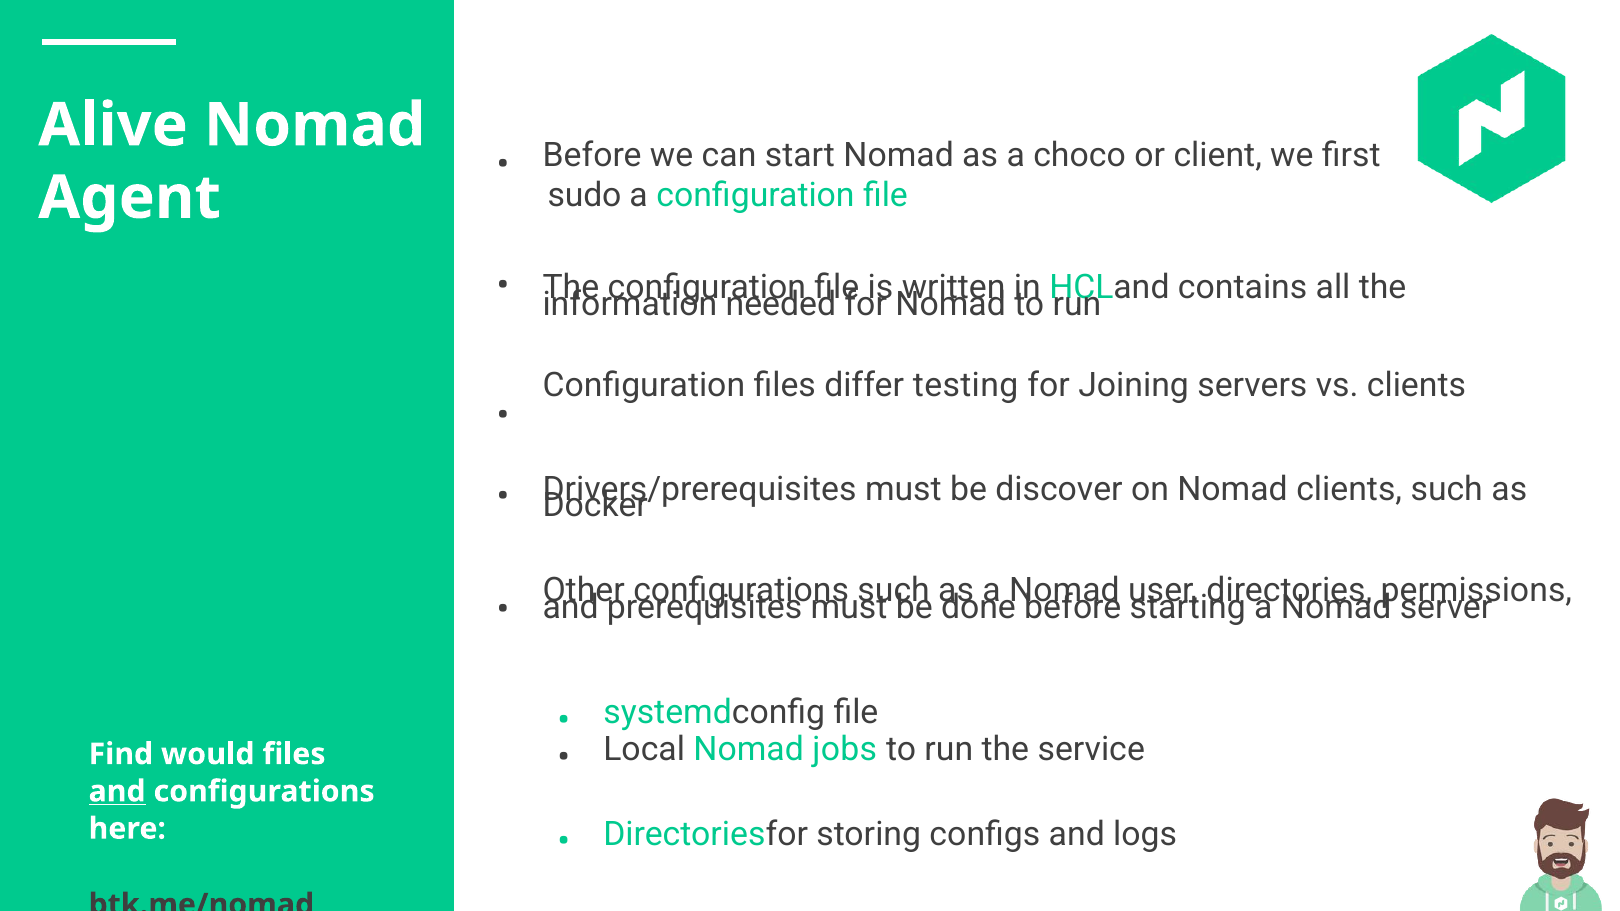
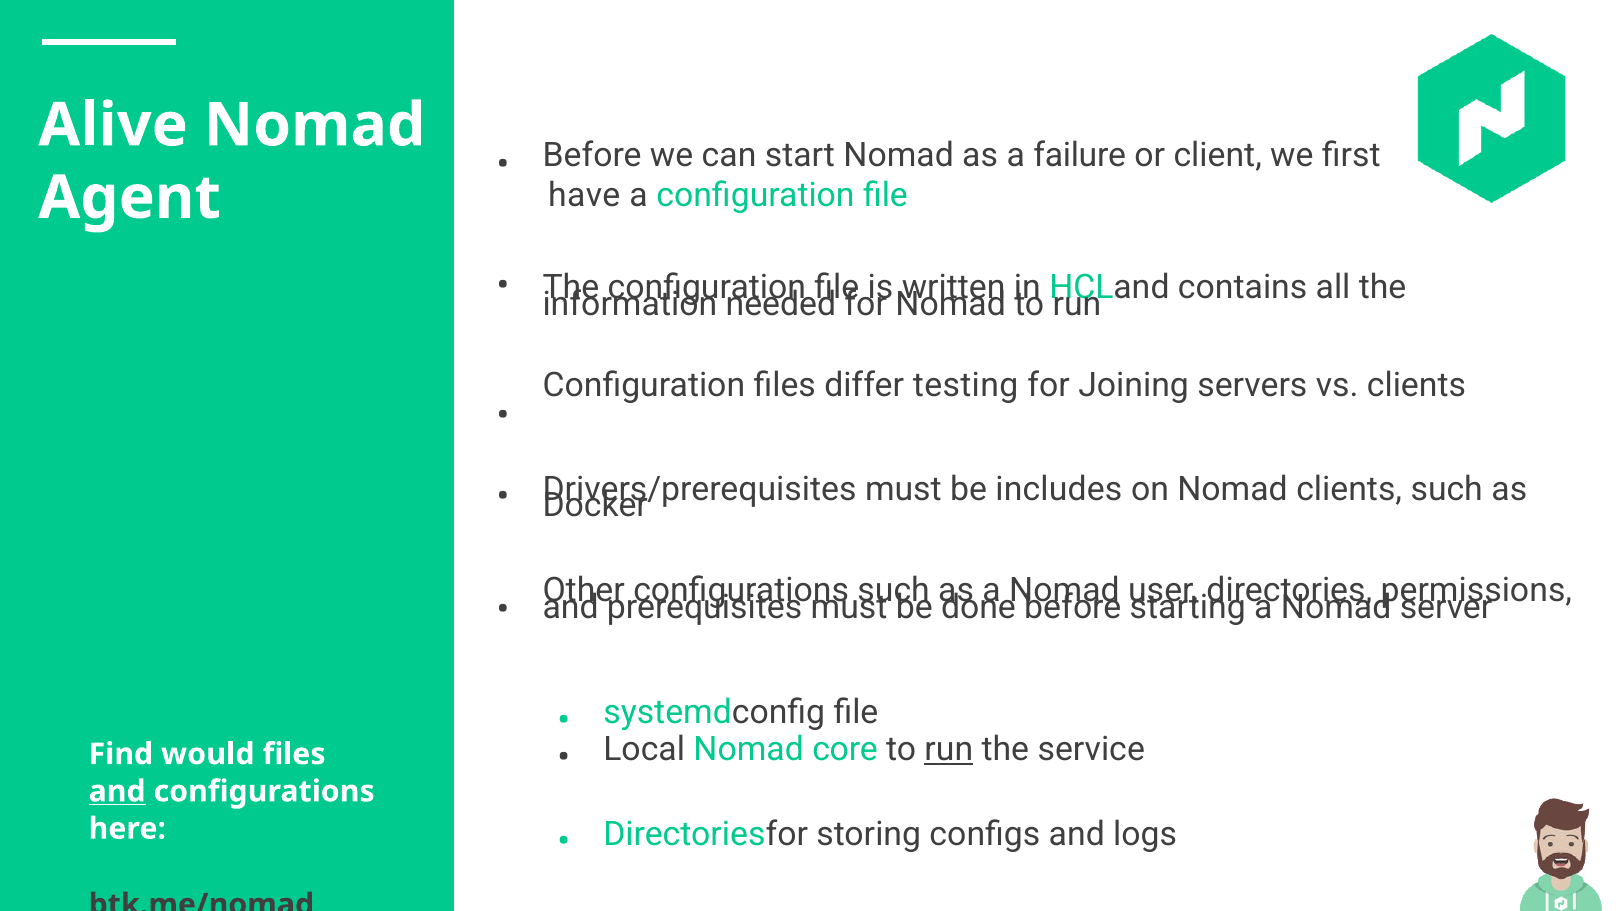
choco: choco -> failure
sudo: sudo -> have
discover: discover -> includes
jobs: jobs -> core
run at (949, 750) underline: none -> present
